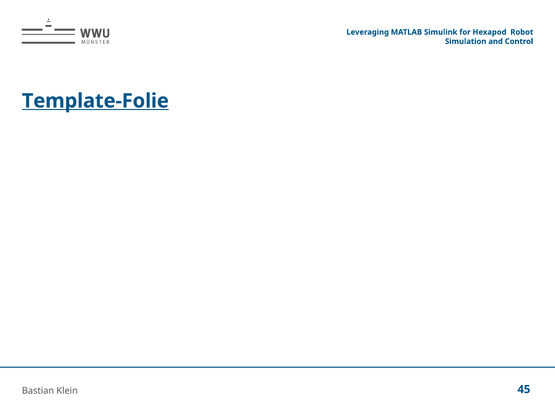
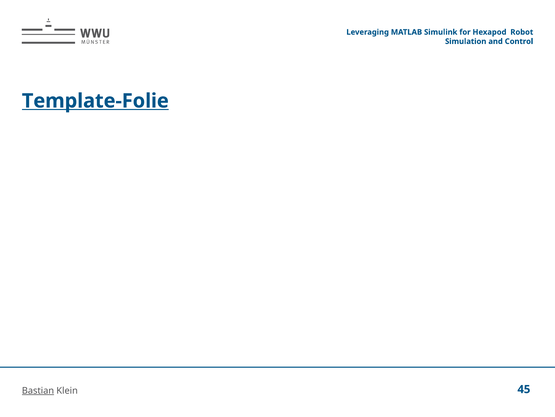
Bastian underline: none -> present
